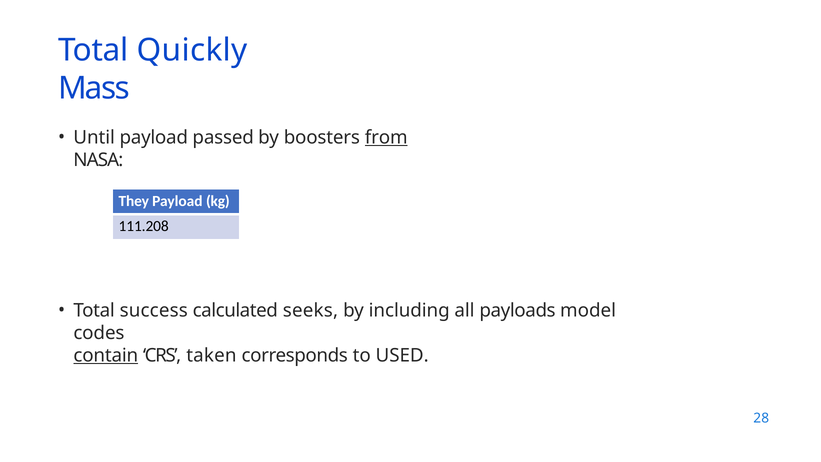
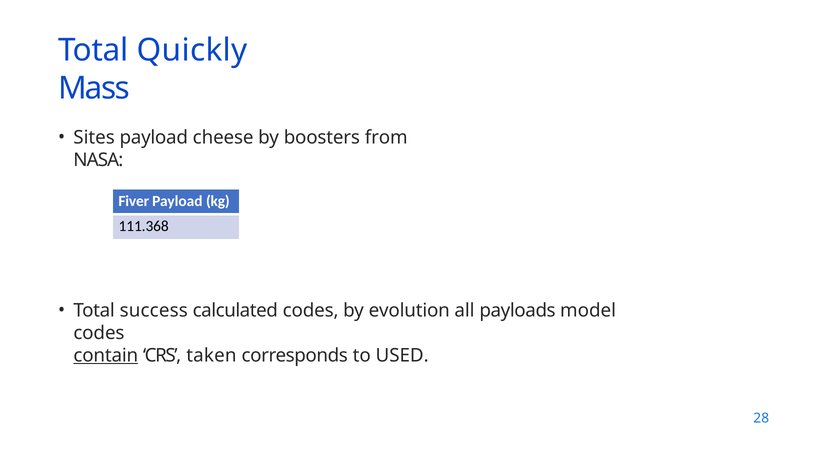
Until: Until -> Sites
passed: passed -> cheese
from underline: present -> none
They: They -> Fiver
111.208: 111.208 -> 111.368
calculated seeks: seeks -> codes
including: including -> evolution
